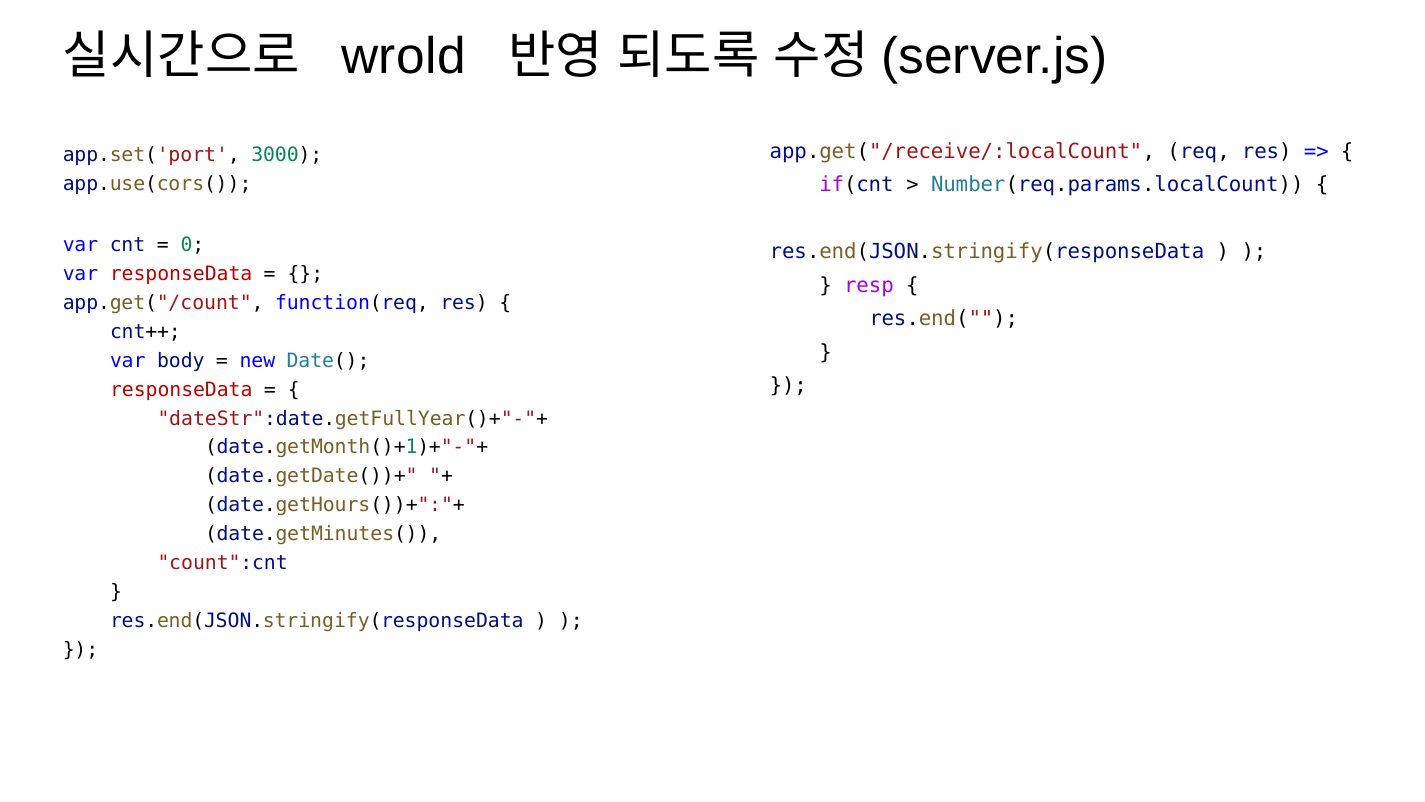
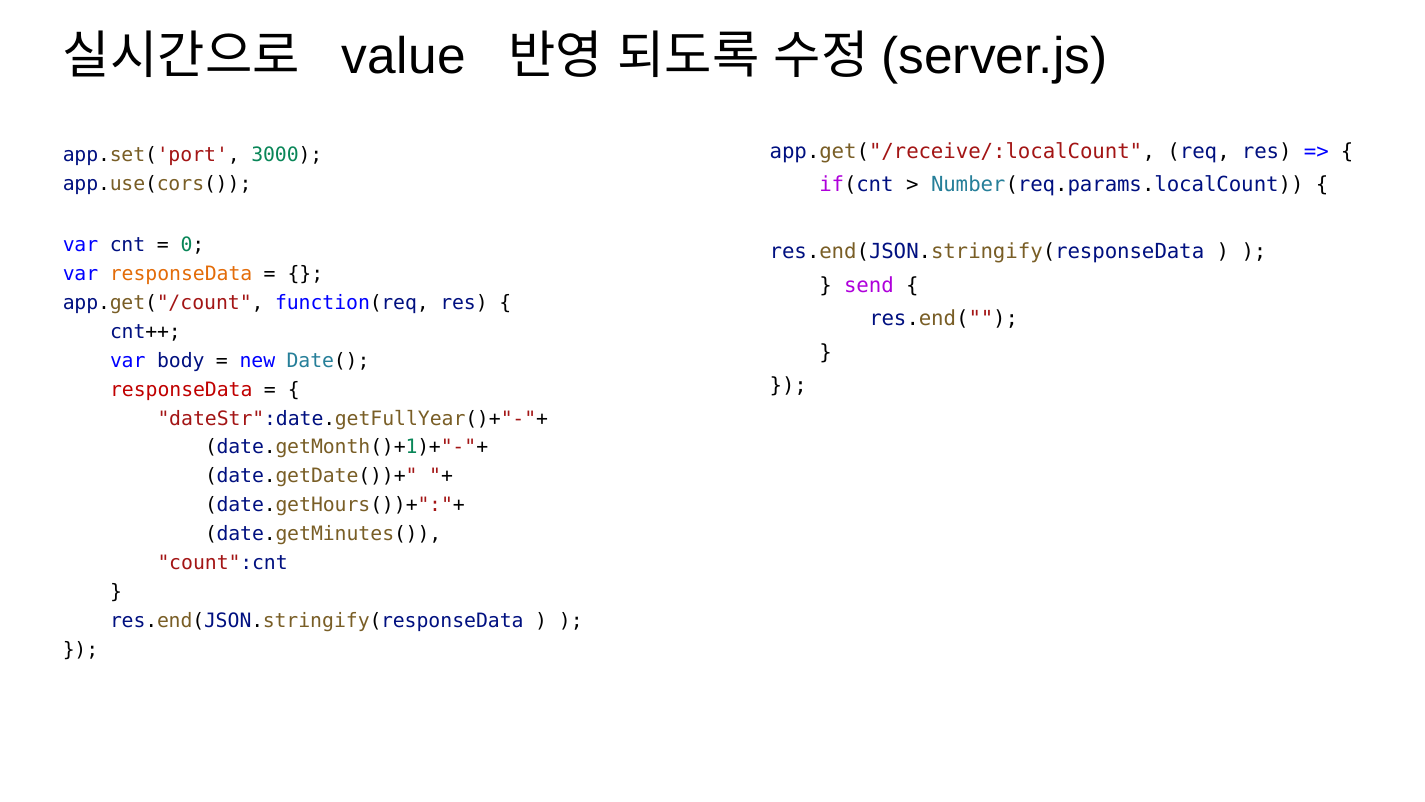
wrold: wrold -> value
responseData at (181, 274) colour: red -> orange
resp: resp -> send
